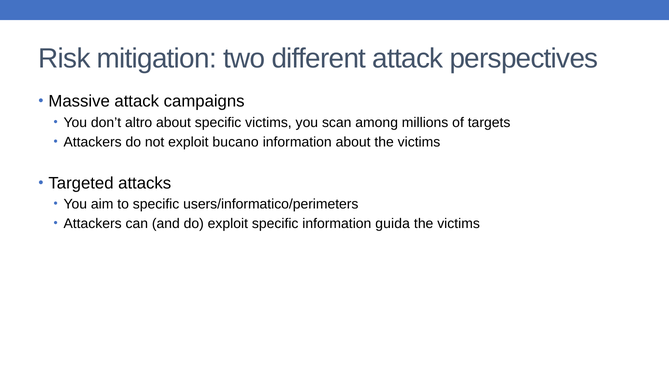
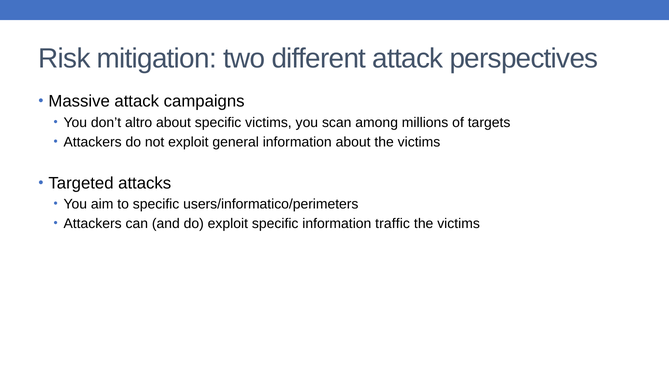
bucano: bucano -> general
guida: guida -> traffic
